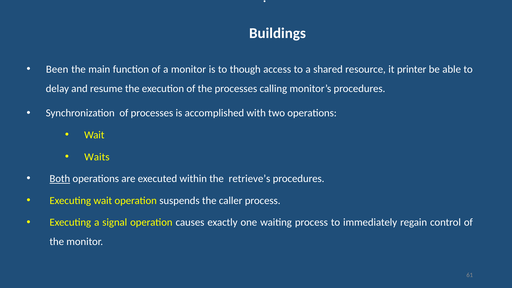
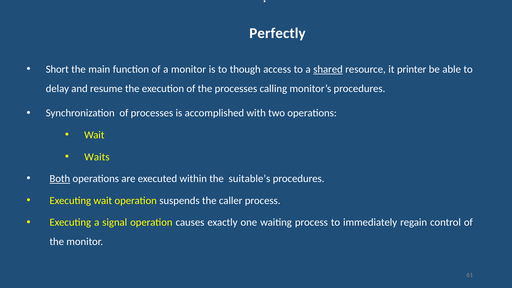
Buildings: Buildings -> Perfectly
Been: Been -> Short
shared underline: none -> present
retrieve’s: retrieve’s -> suitable’s
